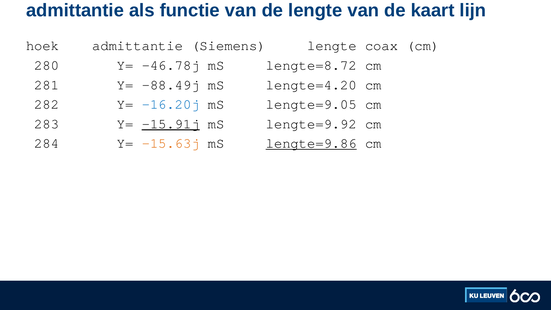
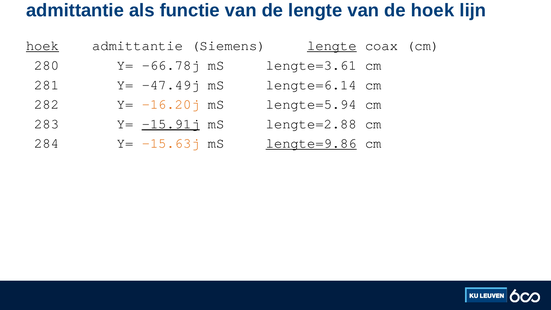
de kaart: kaart -> hoek
hoek at (43, 46) underline: none -> present
lengte at (332, 46) underline: none -> present
-46.78j: -46.78j -> -66.78j
lengte=8.72: lengte=8.72 -> lengte=3.61
-88.49j: -88.49j -> -47.49j
lengte=4.20: lengte=4.20 -> lengte=6.14
-16.20j colour: blue -> orange
lengte=9.05: lengte=9.05 -> lengte=5.94
lengte=9.92: lengte=9.92 -> lengte=2.88
